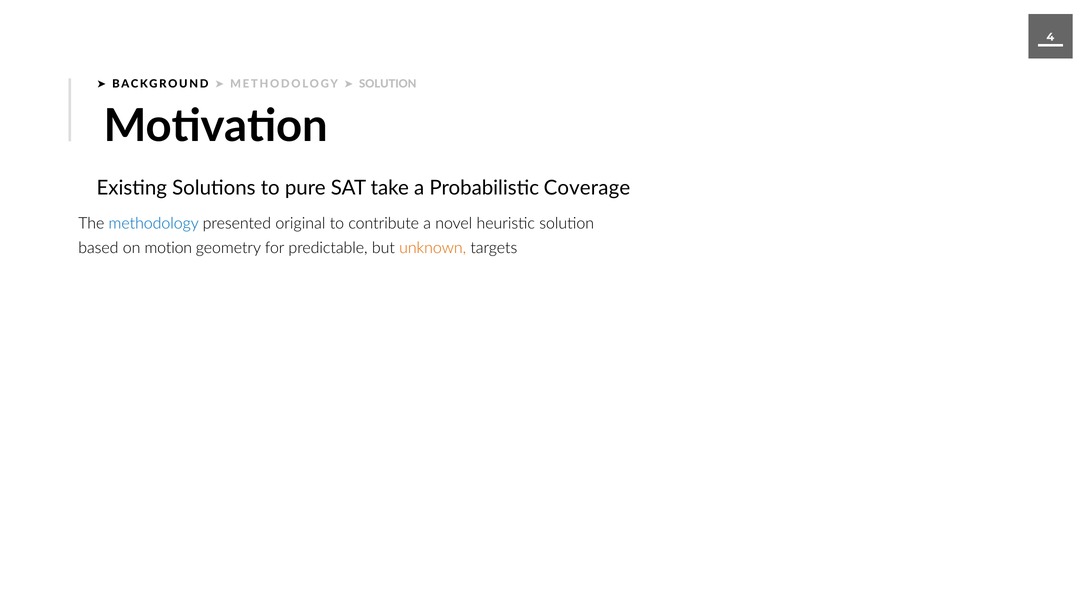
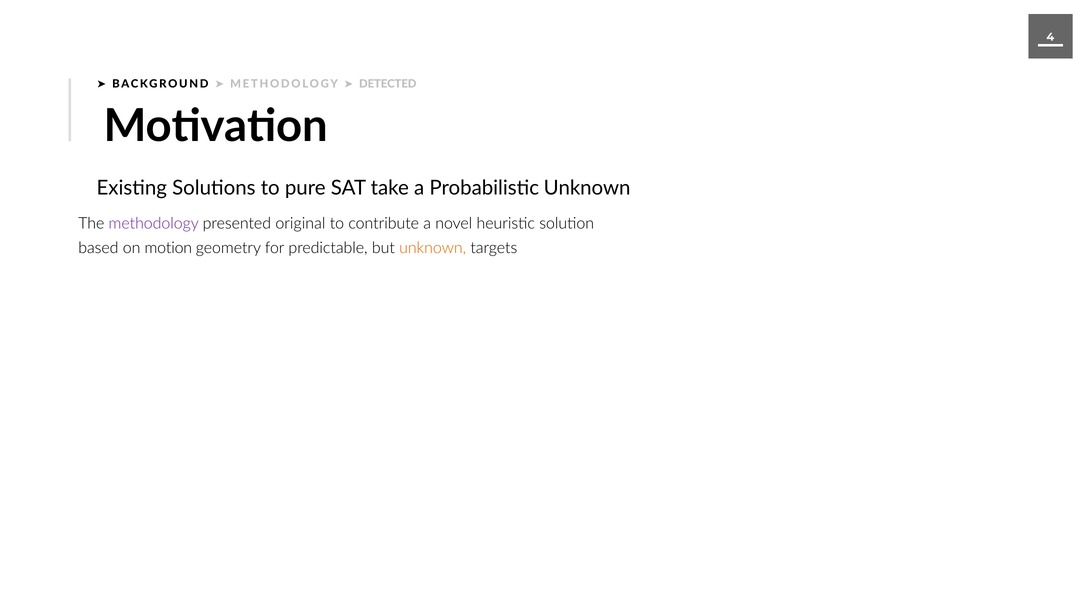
METHODOLOGY SOLUTION: SOLUTION -> DETECTED
Probabilistic Coverage: Coverage -> Unknown
methodology at (154, 224) colour: blue -> purple
